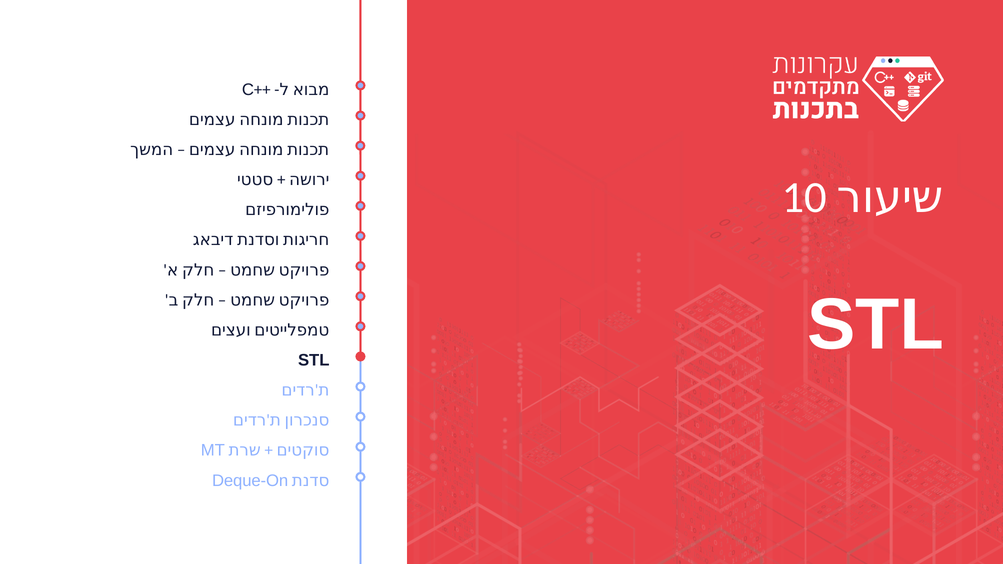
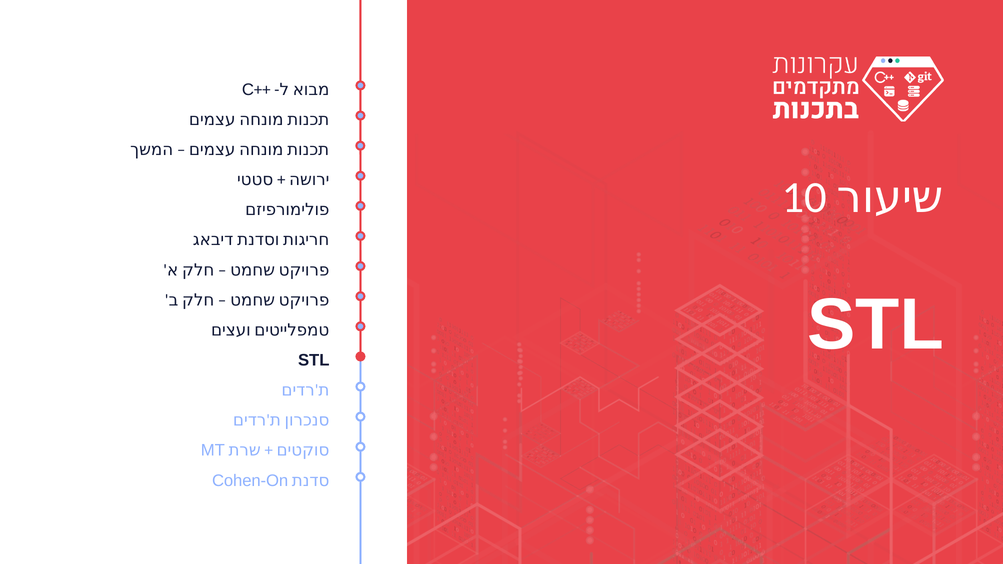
Deque-On: Deque-On -> Cohen-On
